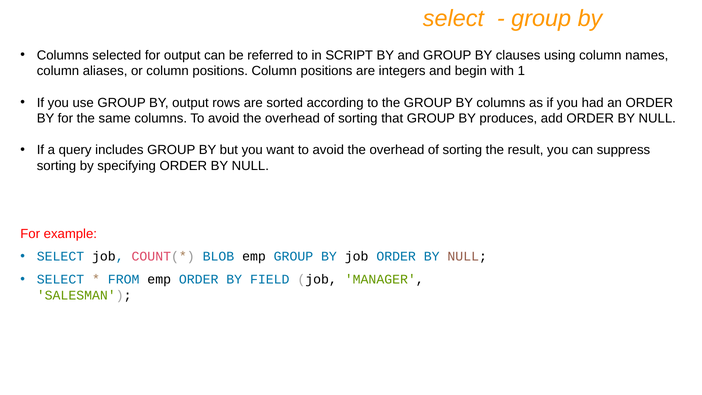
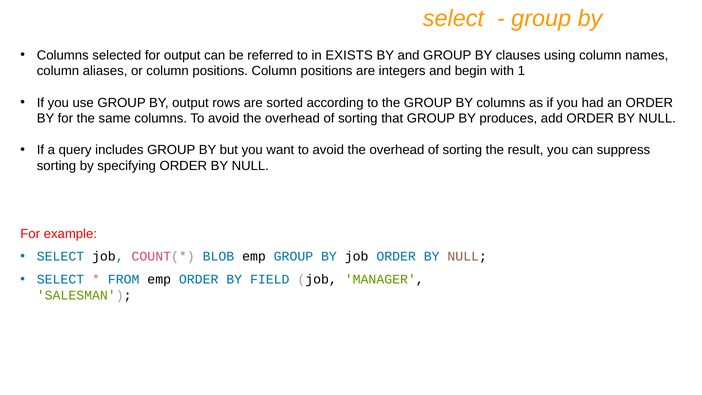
SCRIPT: SCRIPT -> EXISTS
